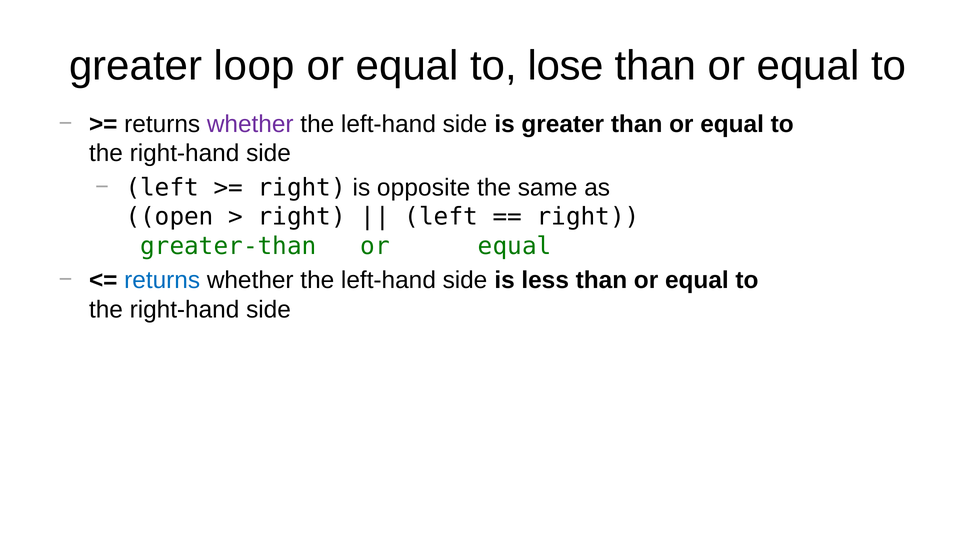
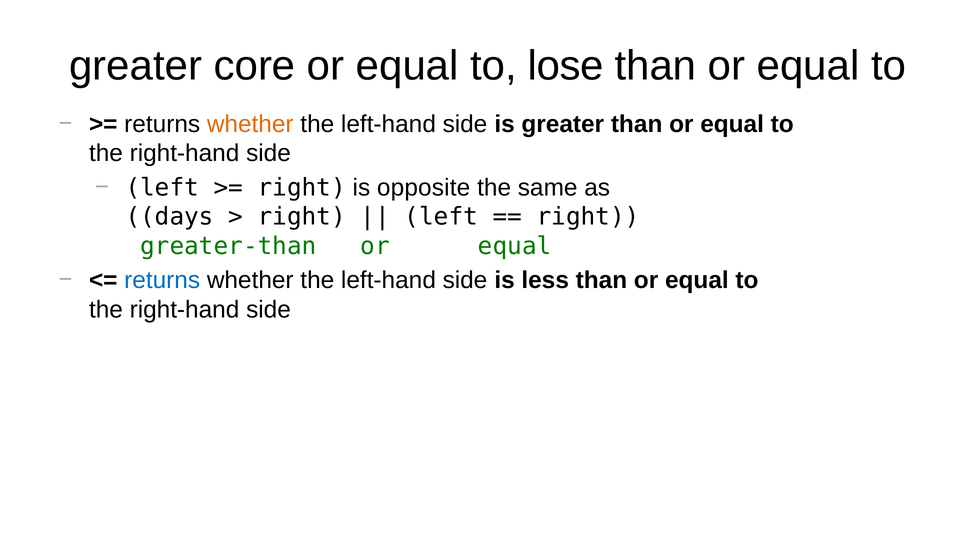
loop: loop -> core
whether at (250, 124) colour: purple -> orange
open: open -> days
